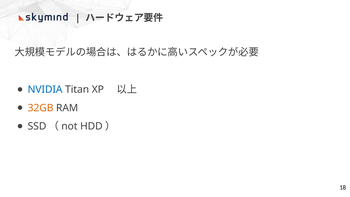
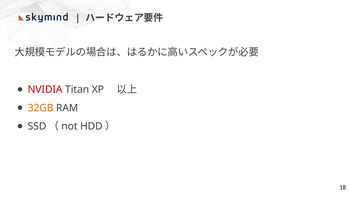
NVIDIA colour: blue -> red
